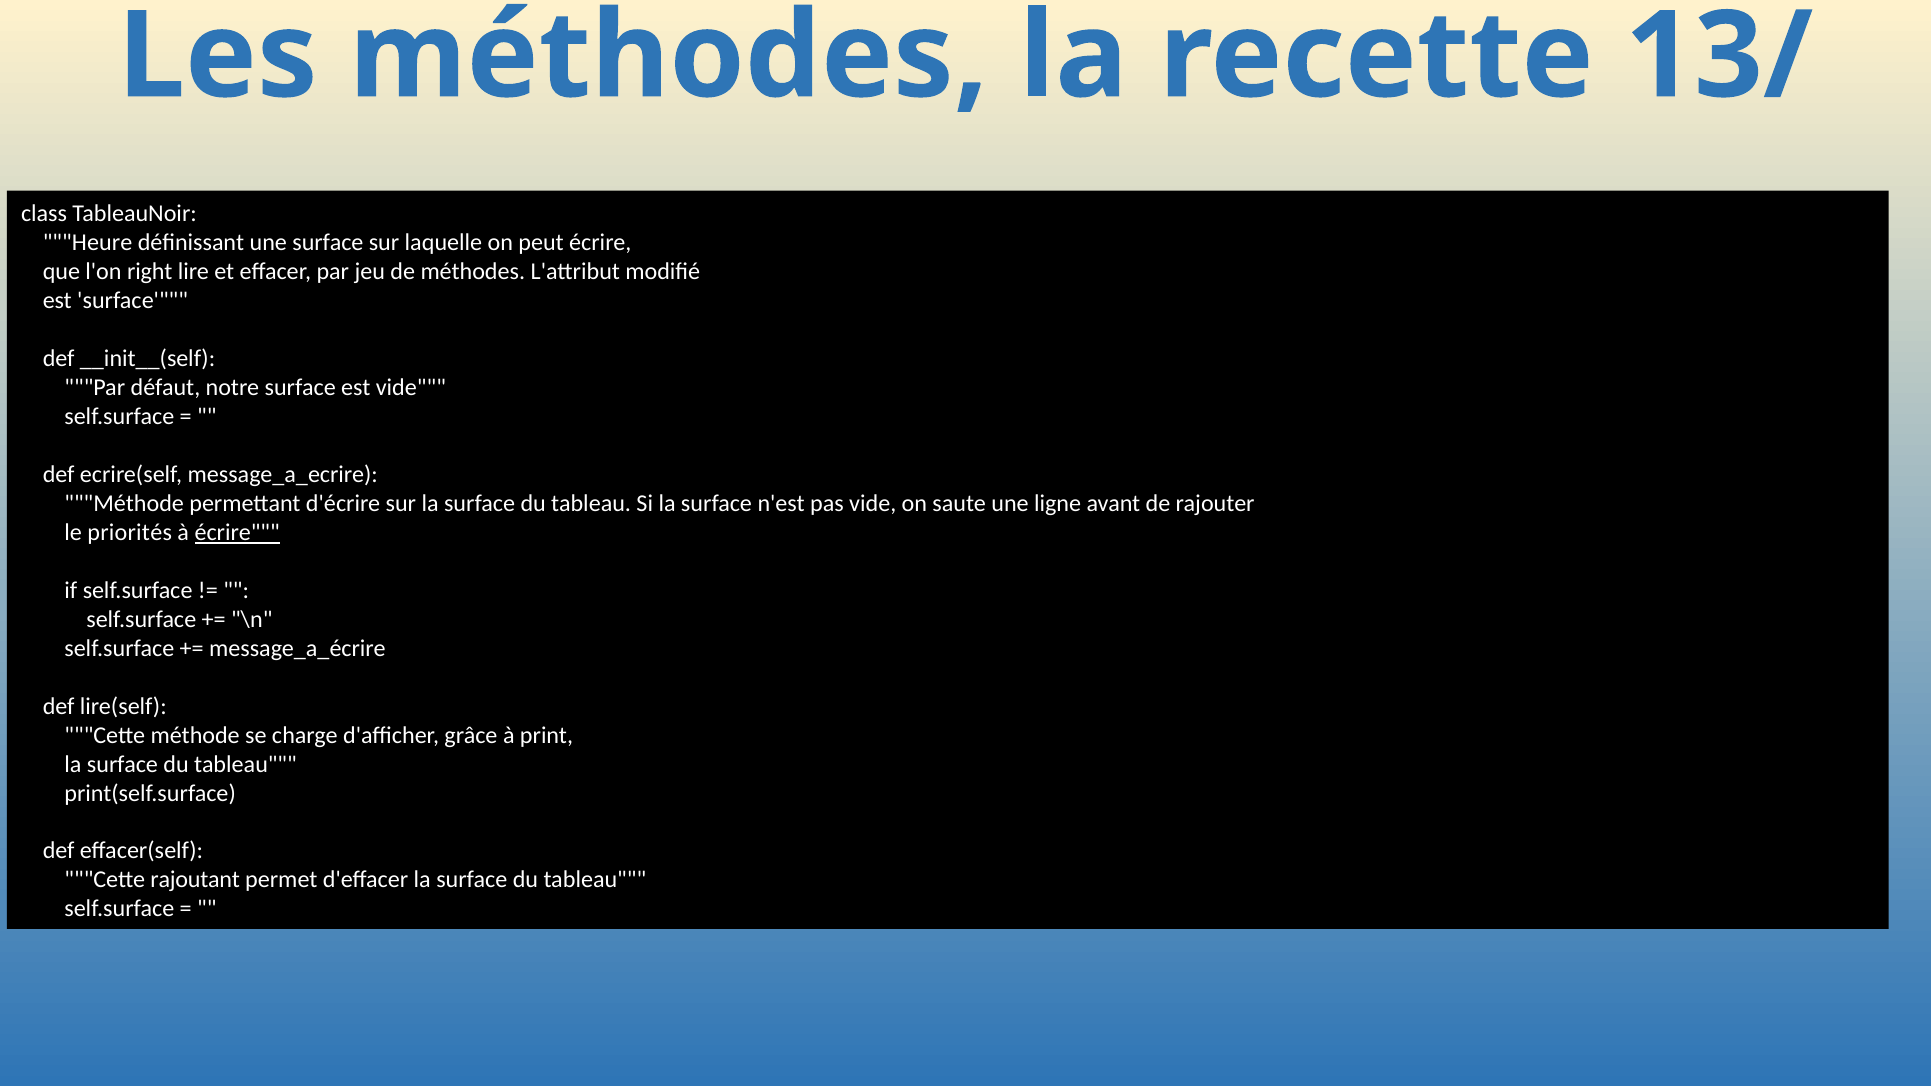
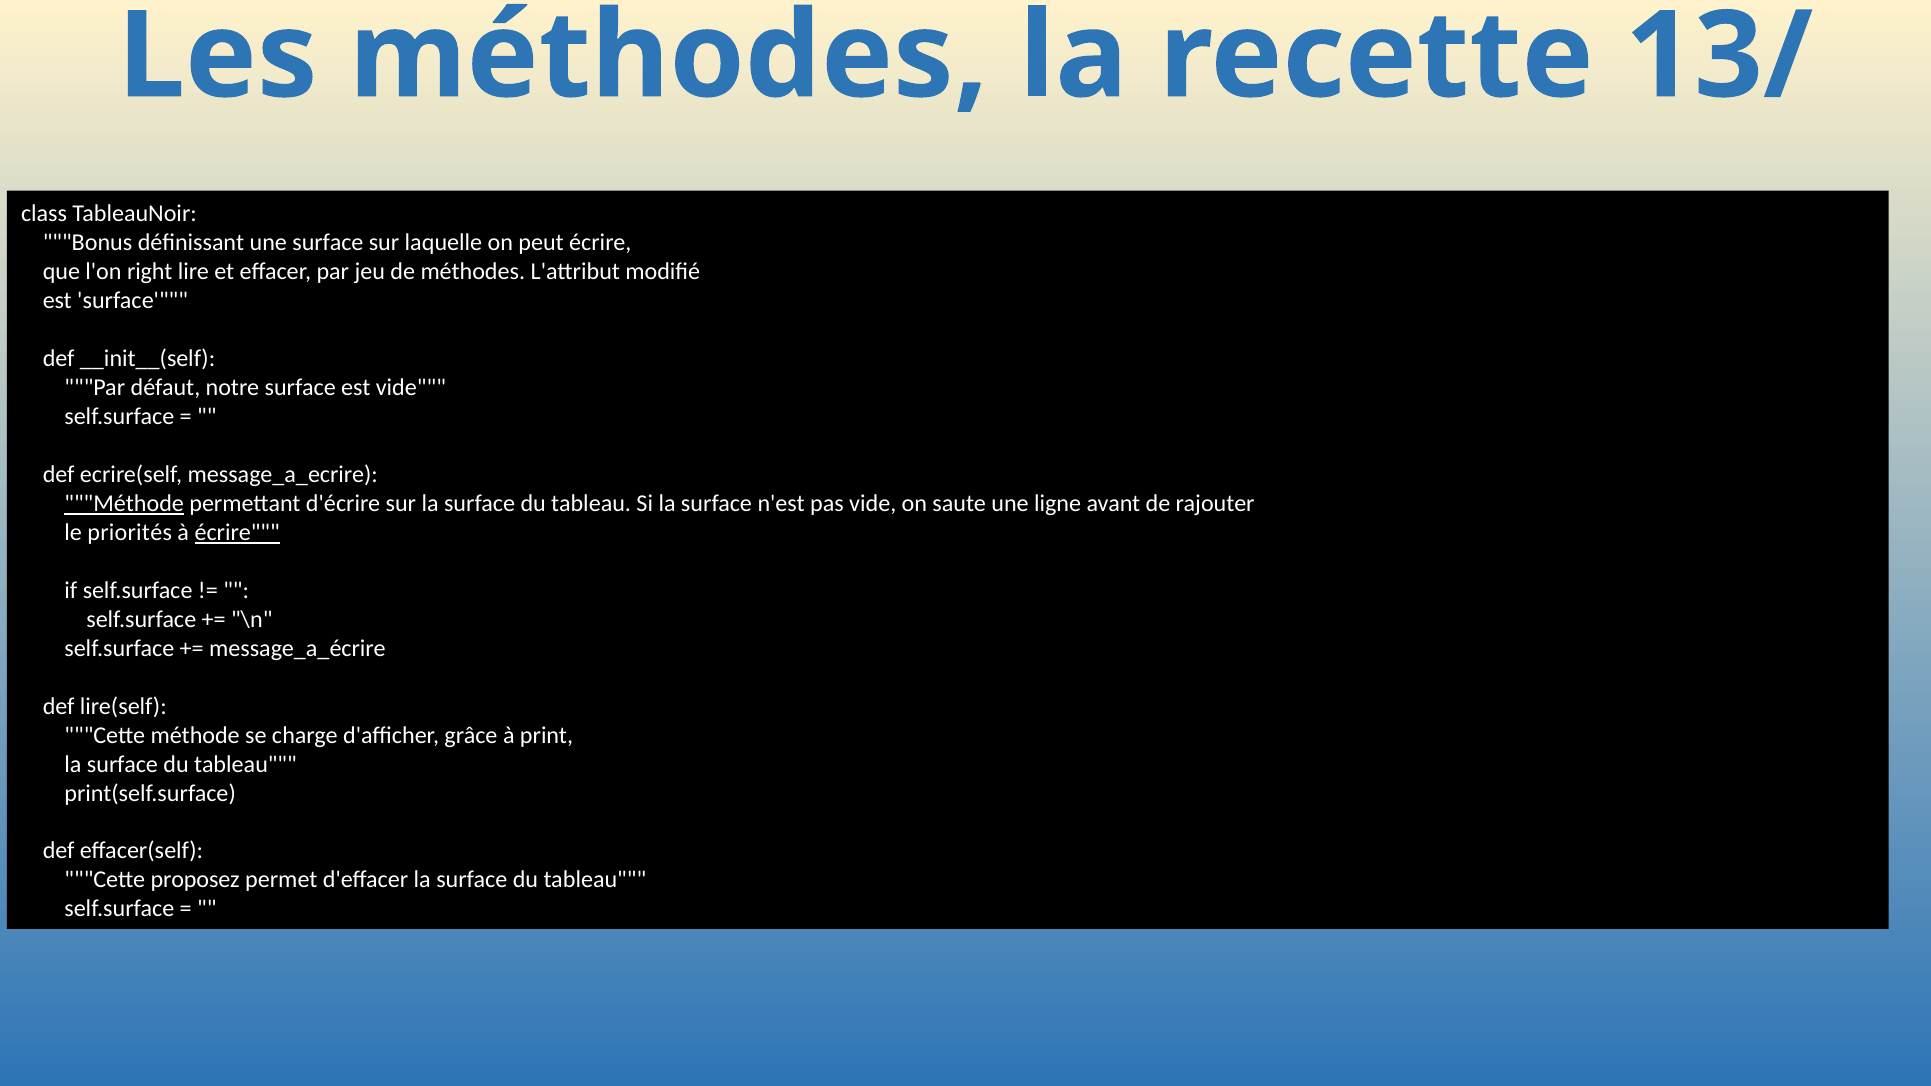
Heure: Heure -> Bonus
Méthode at (124, 504) underline: none -> present
rajoutant: rajoutant -> proposez
